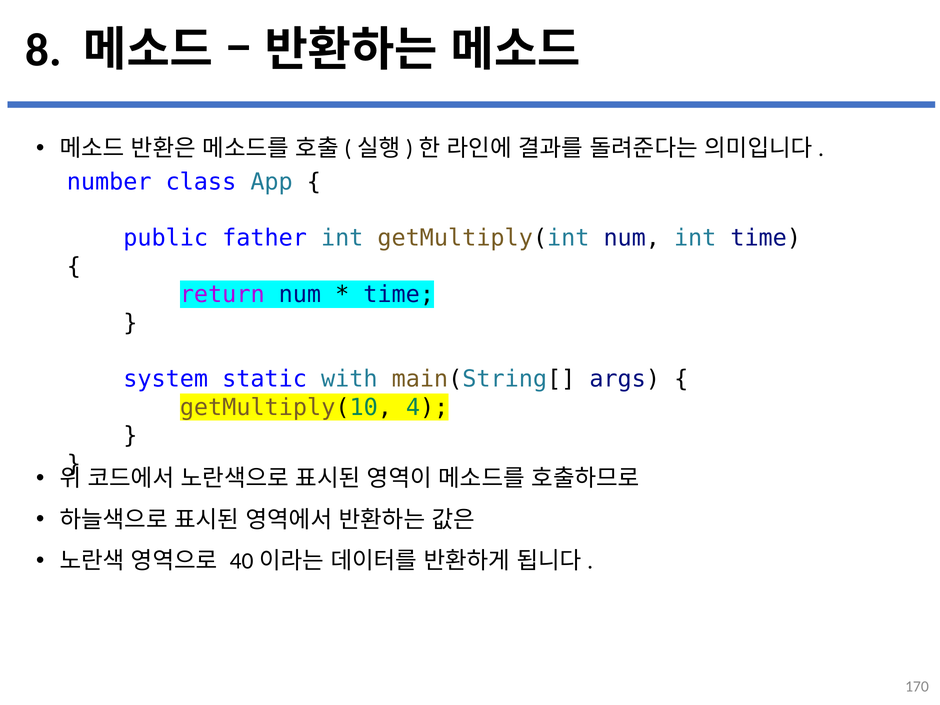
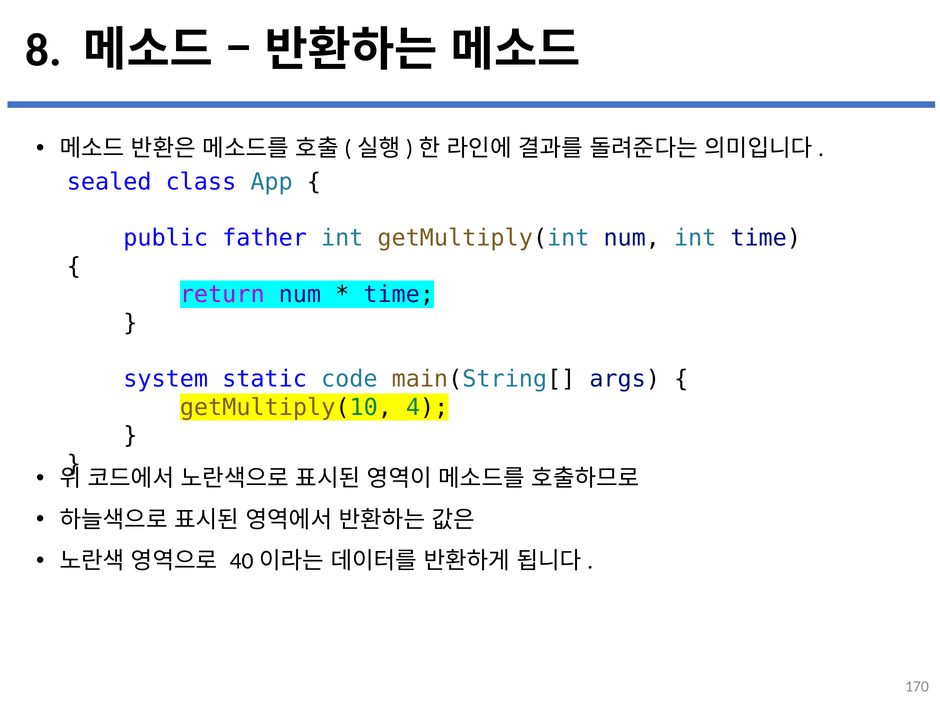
number: number -> sealed
with: with -> code
